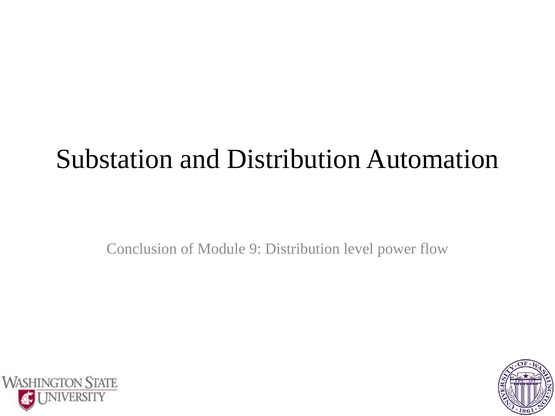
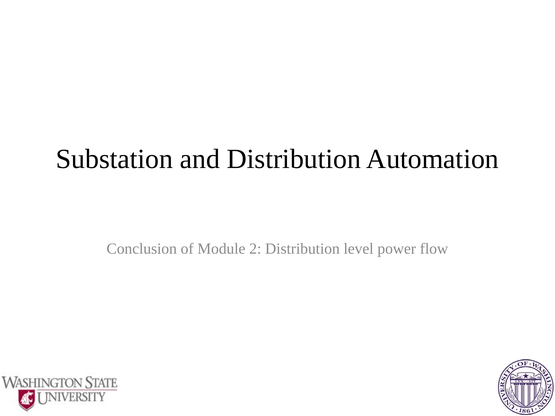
9: 9 -> 2
